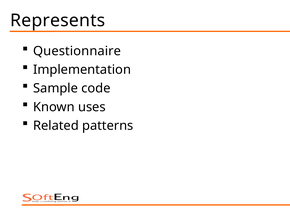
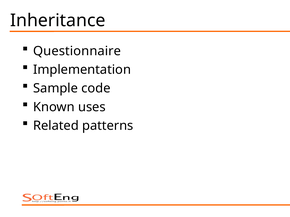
Represents: Represents -> Inheritance
